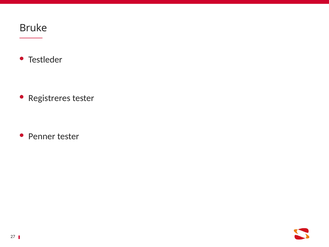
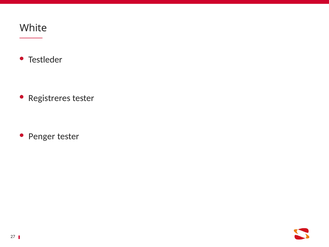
Bruke: Bruke -> White
Penner: Penner -> Penger
